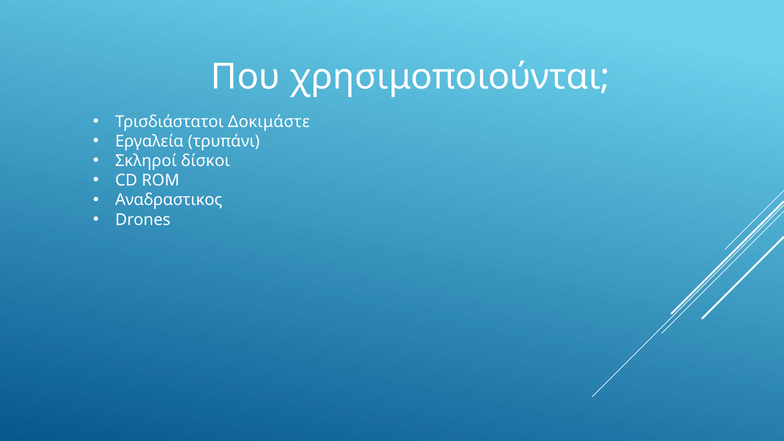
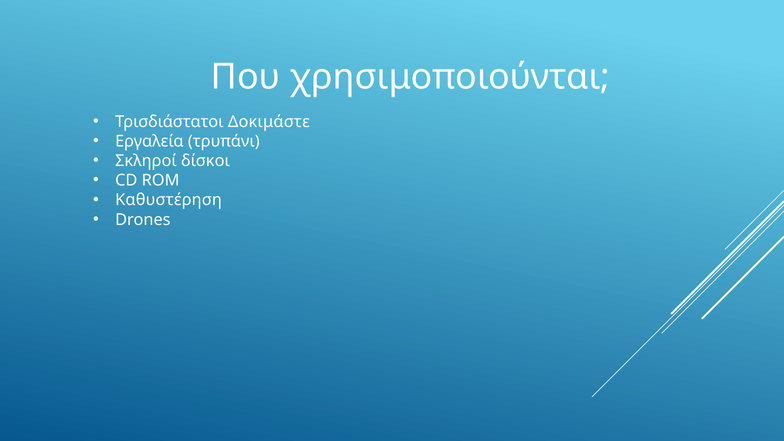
Αναδραστικος: Αναδραστικος -> Καθυστέρηση
